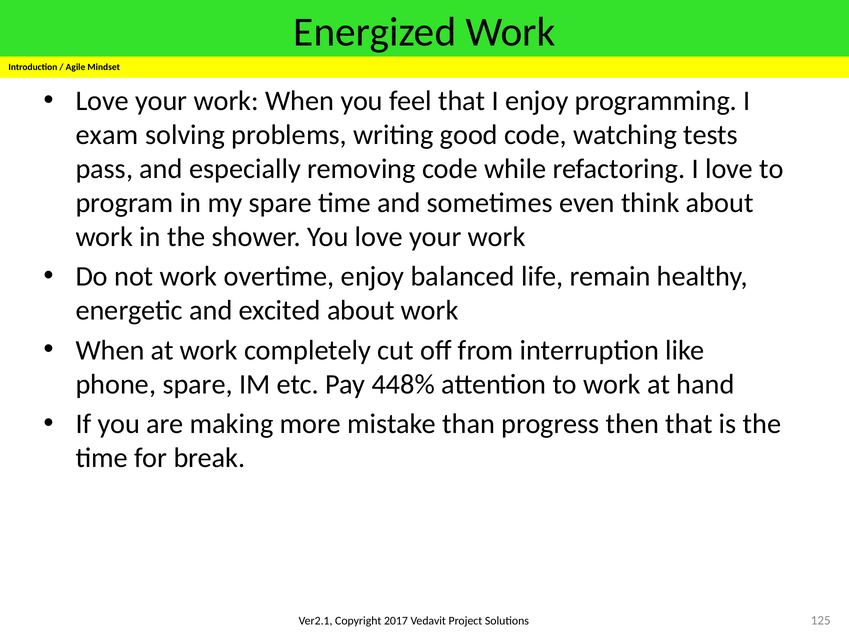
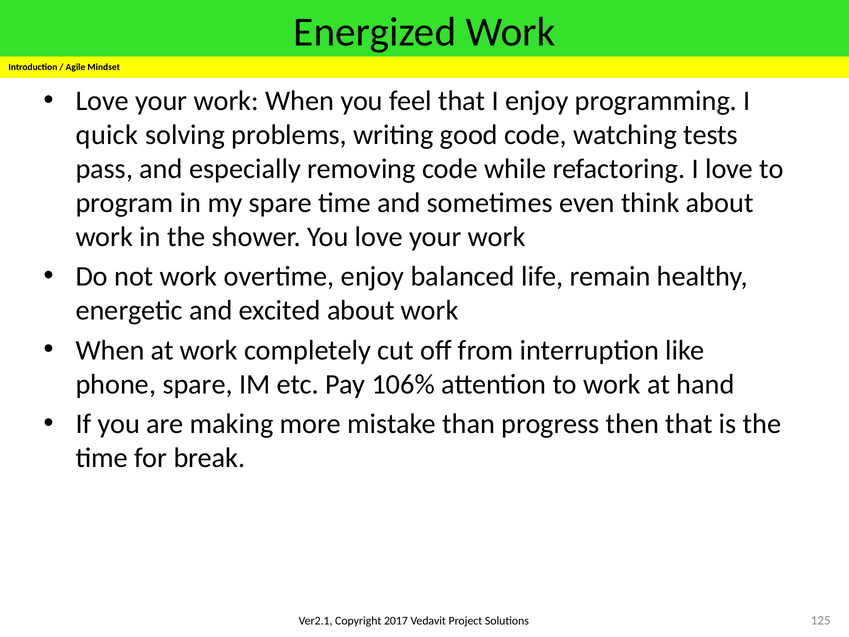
exam: exam -> quick
448%: 448% -> 106%
